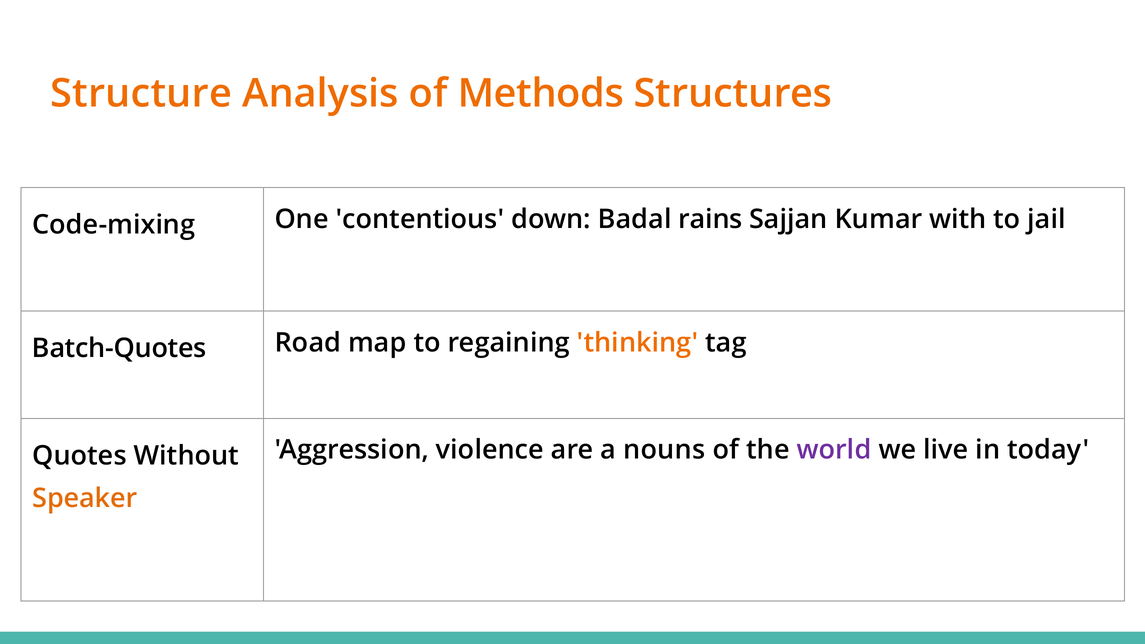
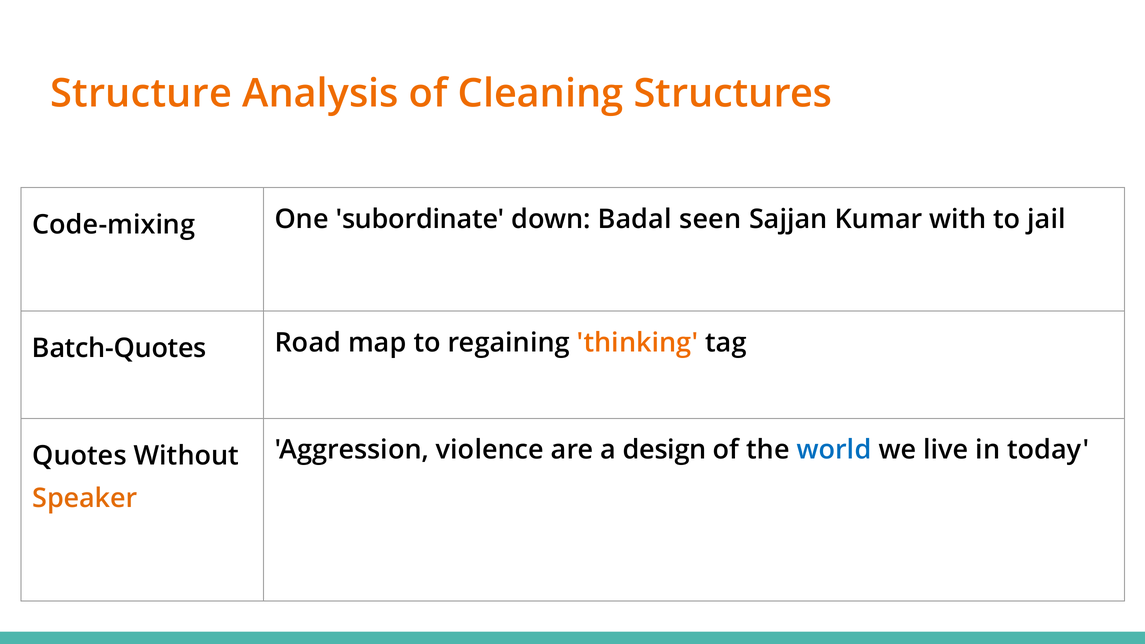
Methods: Methods -> Cleaning
contentious: contentious -> subordinate
rains: rains -> seen
nouns: nouns -> design
world colour: purple -> blue
